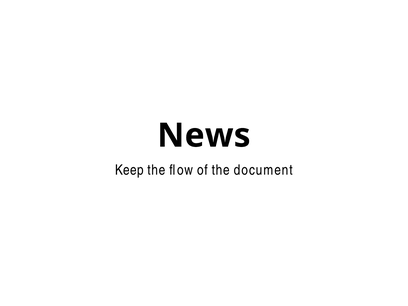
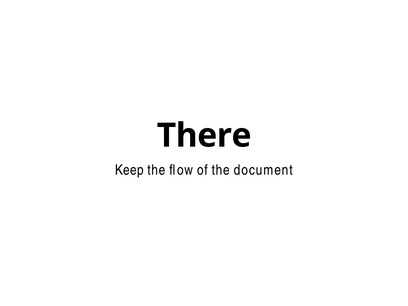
News: News -> There
